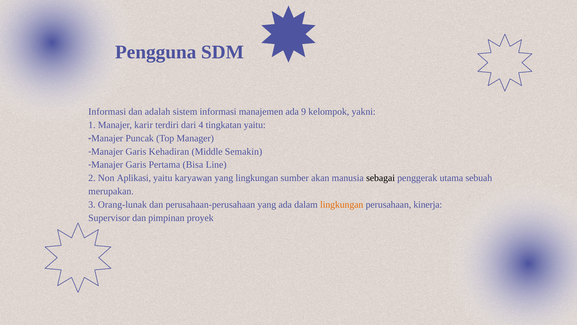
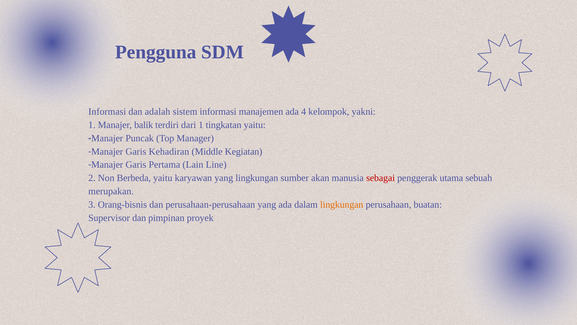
9: 9 -> 4
karir: karir -> balik
dari 4: 4 -> 1
Semakin: Semakin -> Kegiatan
Bisa: Bisa -> Lain
Aplikasi: Aplikasi -> Berbeda
sebagai colour: black -> red
Orang-lunak: Orang-lunak -> Orang-bisnis
kinerja: kinerja -> buatan
